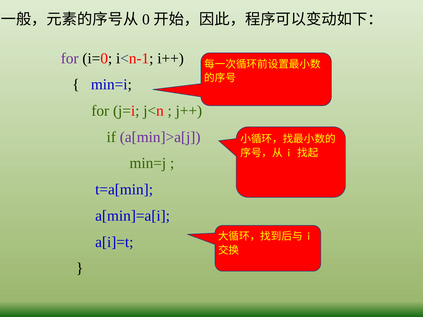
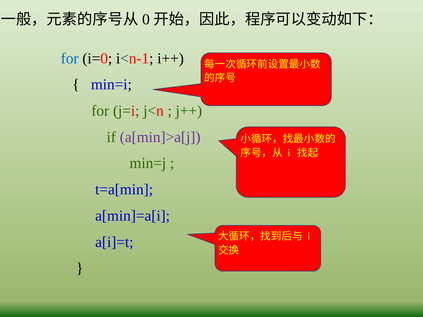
for at (70, 58) colour: purple -> blue
